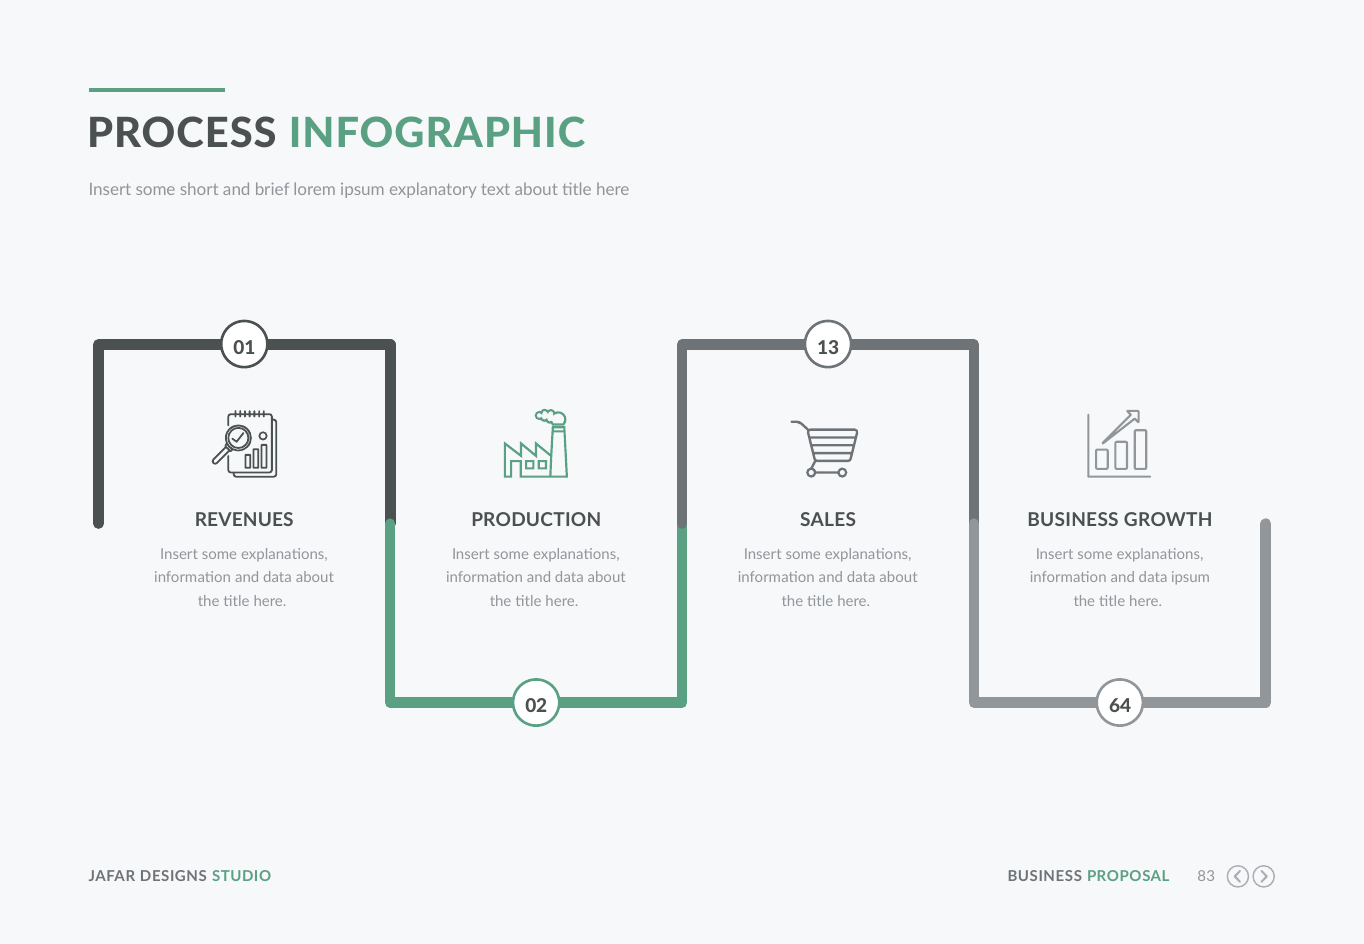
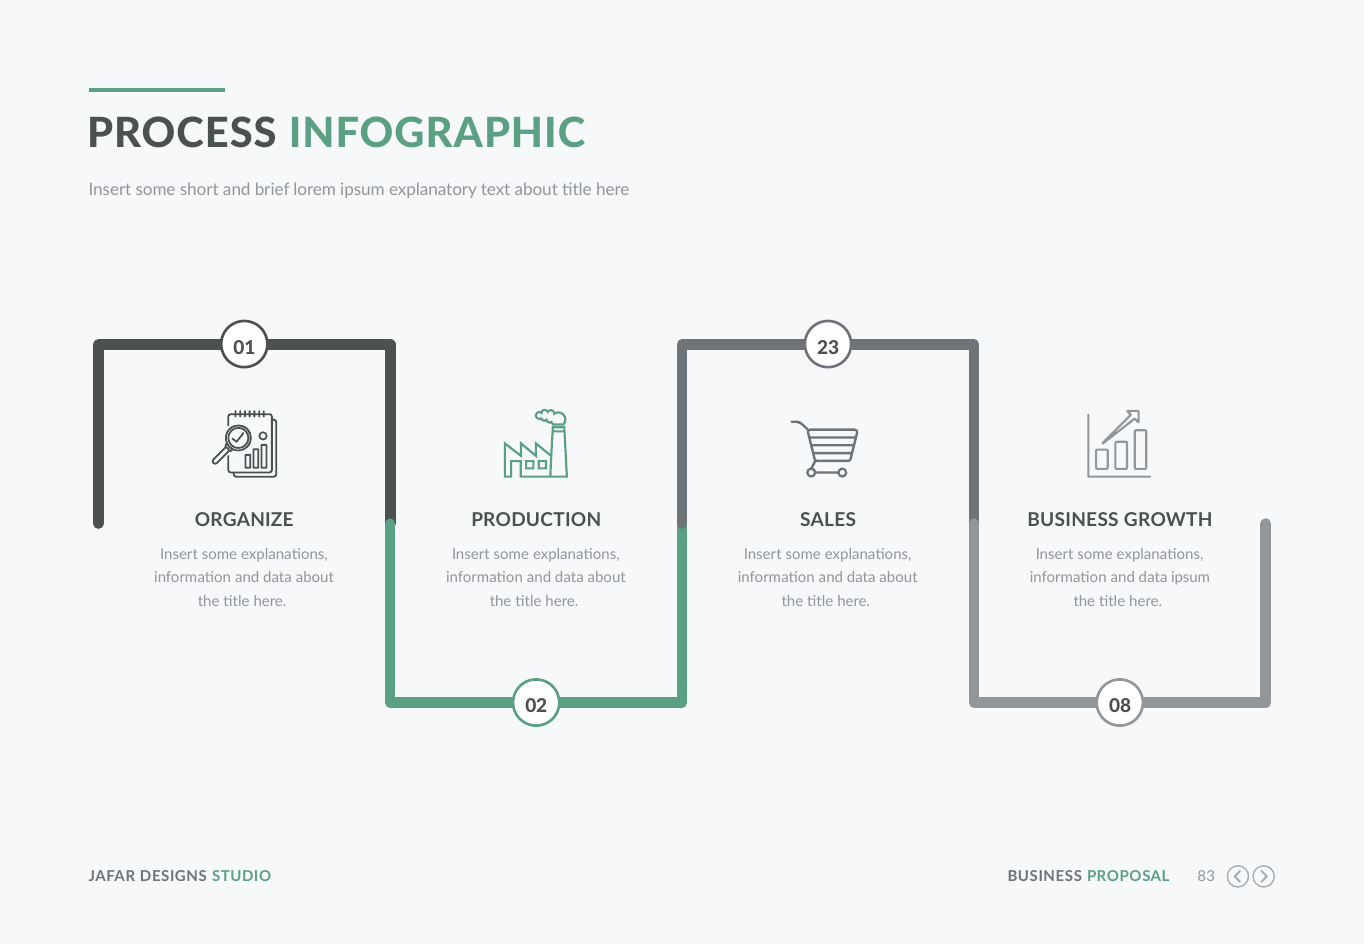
13: 13 -> 23
REVENUES: REVENUES -> ORGANIZE
64: 64 -> 08
